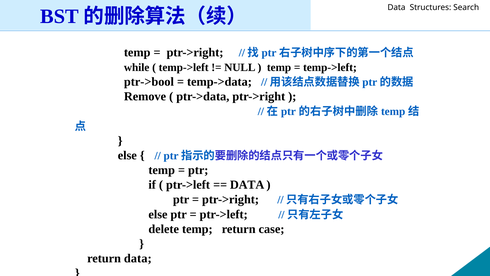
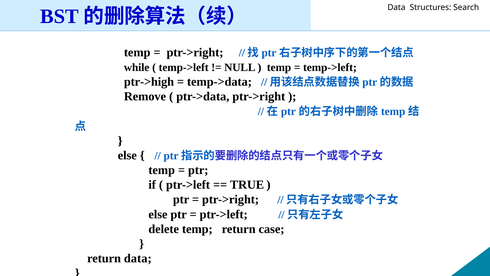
ptr->bool: ptr->bool -> ptr->high
DATA at (247, 185): DATA -> TRUE
